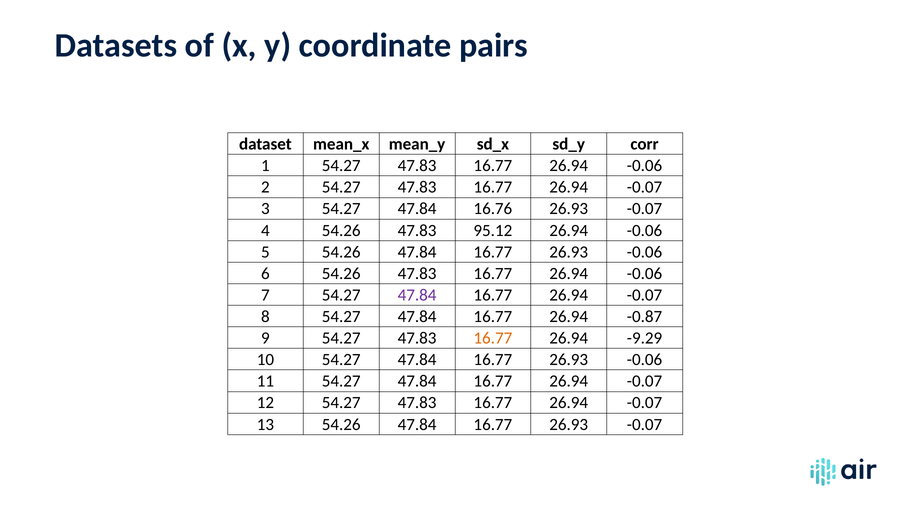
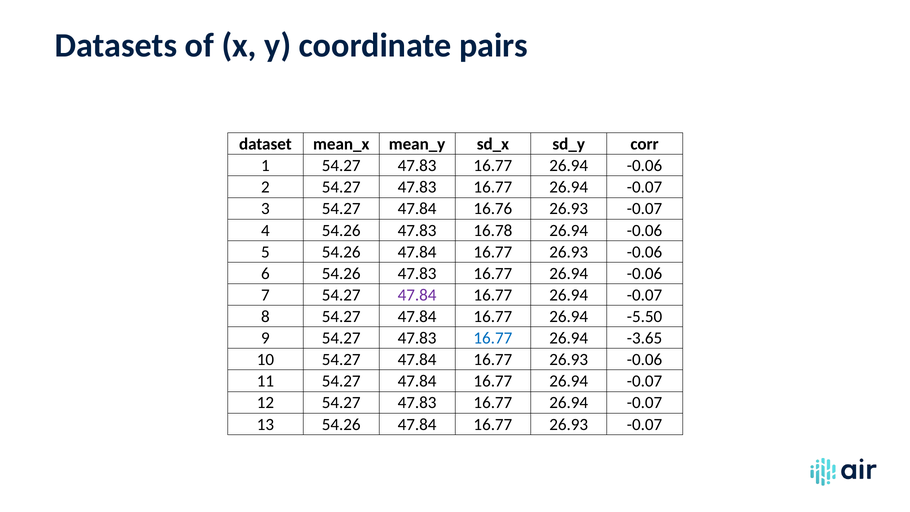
95.12: 95.12 -> 16.78
-0.87: -0.87 -> -5.50
16.77 at (493, 338) colour: orange -> blue
-9.29: -9.29 -> -3.65
